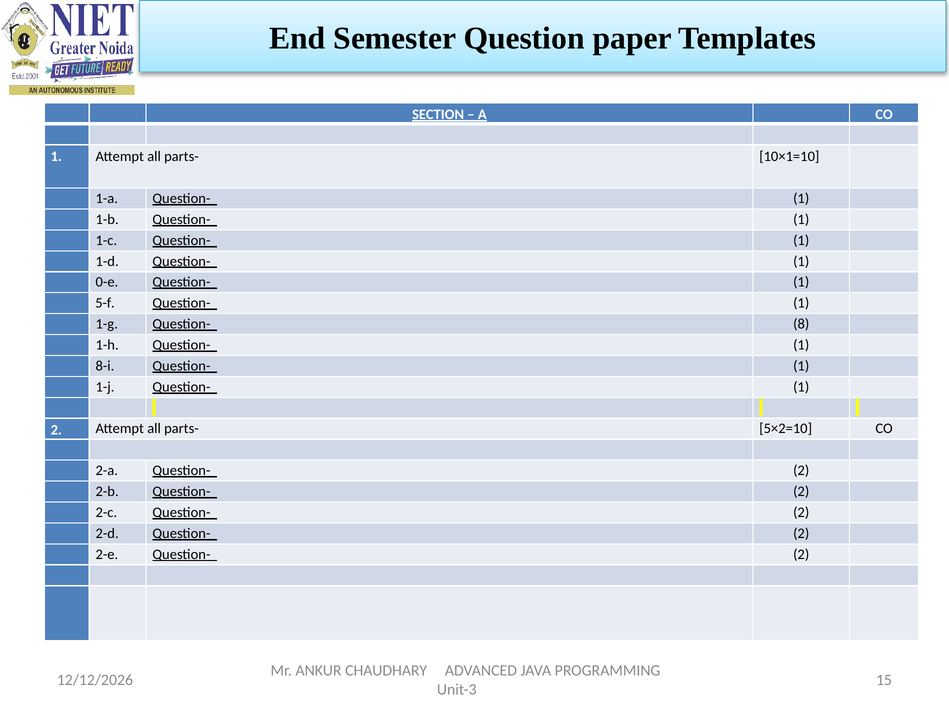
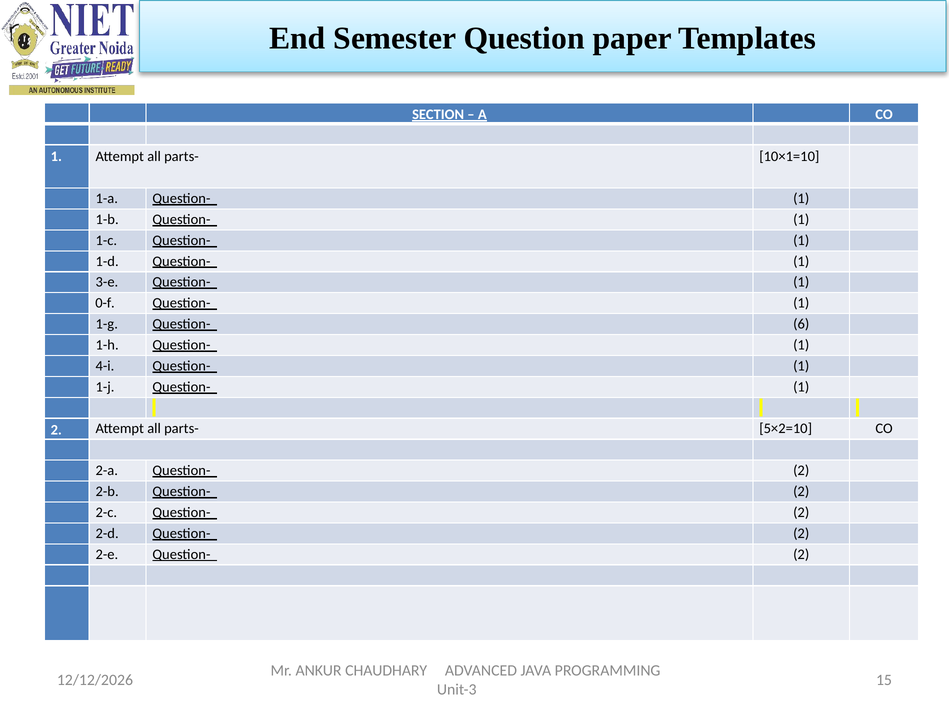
0-e: 0-e -> 3-e
5-f: 5-f -> 0-f
8: 8 -> 6
8-i: 8-i -> 4-i
